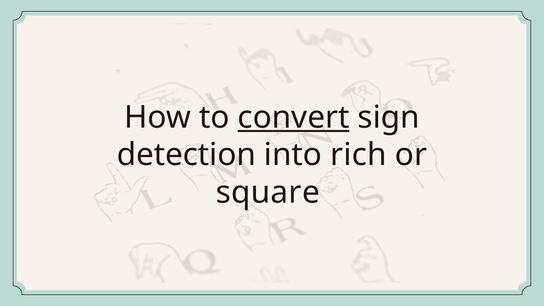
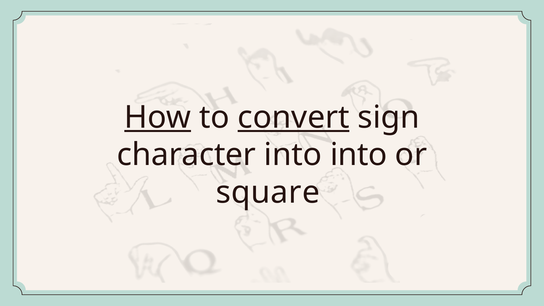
How underline: none -> present
detection: detection -> character
into rich: rich -> into
